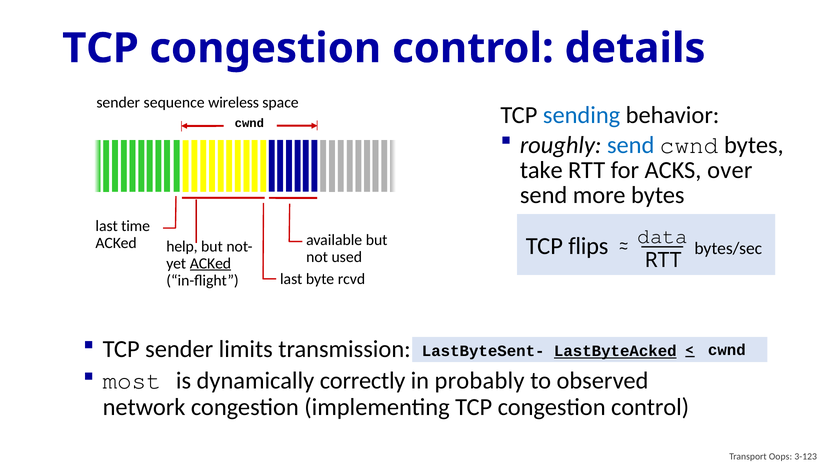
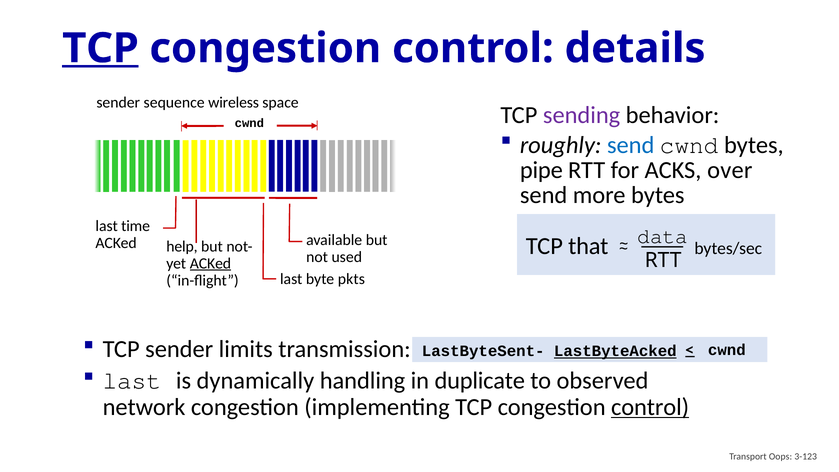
TCP at (101, 48) underline: none -> present
sending colour: blue -> purple
take: take -> pipe
flips: flips -> that
rcvd: rcvd -> pkts
most at (132, 380): most -> last
correctly: correctly -> handling
probably: probably -> duplicate
control at (650, 407) underline: none -> present
